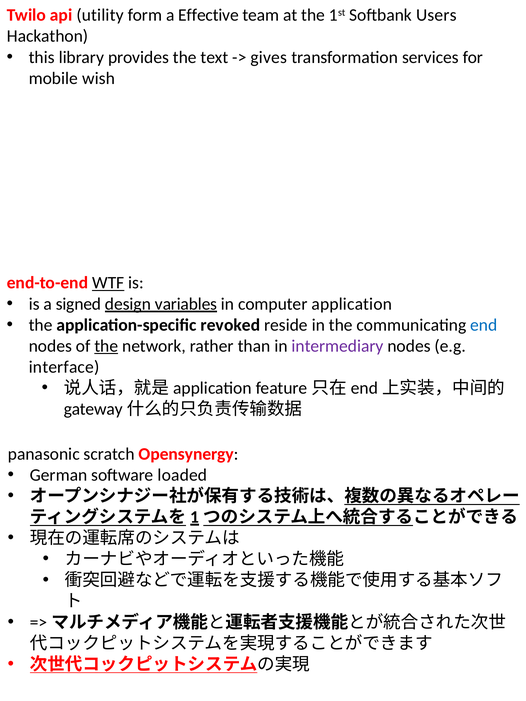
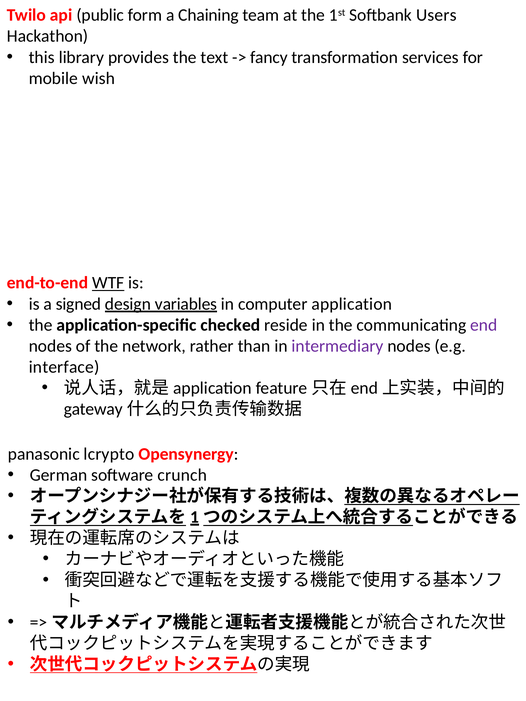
utility: utility -> public
Effective: Effective -> Chaining
gives: gives -> fancy
revoked: revoked -> checked
end colour: blue -> purple
the at (106, 346) underline: present -> none
scratch: scratch -> lcrypto
loaded: loaded -> crunch
